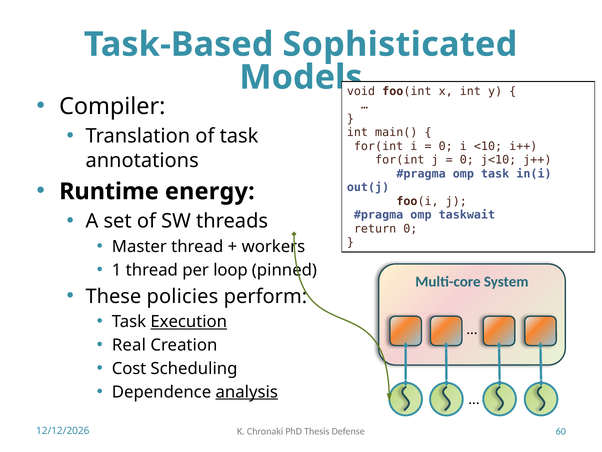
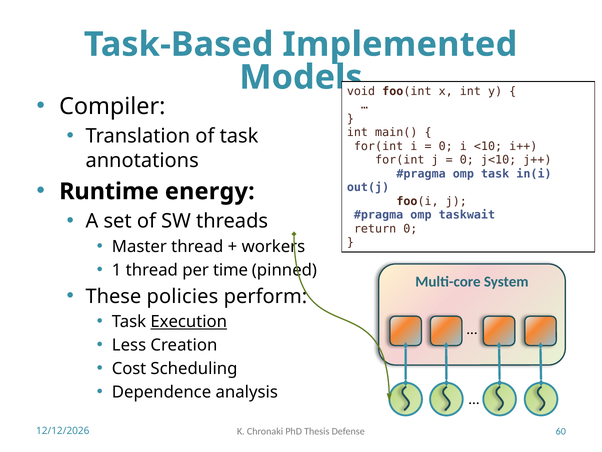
Sophisticated: Sophisticated -> Implemented
loop: loop -> time
Real: Real -> Less
analysis underline: present -> none
